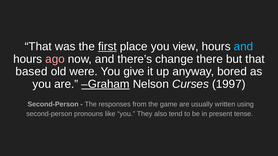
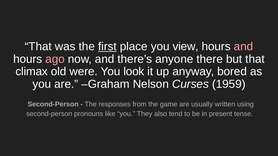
and at (243, 47) colour: light blue -> pink
change: change -> anyone
based: based -> climax
give: give -> look
Graham underline: present -> none
1997: 1997 -> 1959
